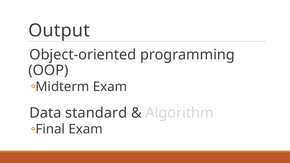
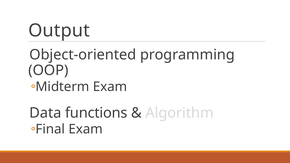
standard: standard -> functions
